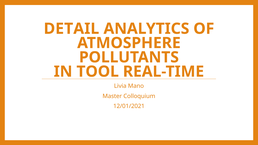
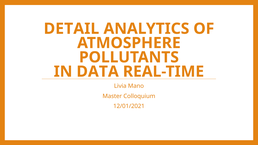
TOOL: TOOL -> DATA
